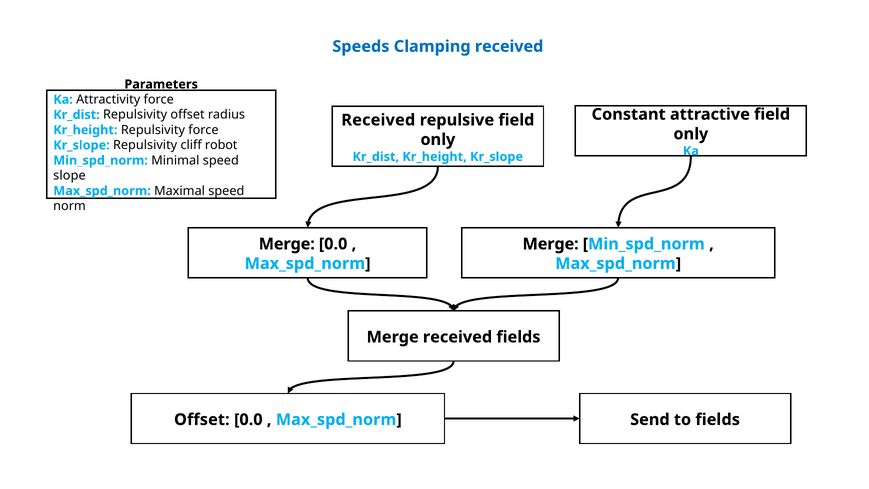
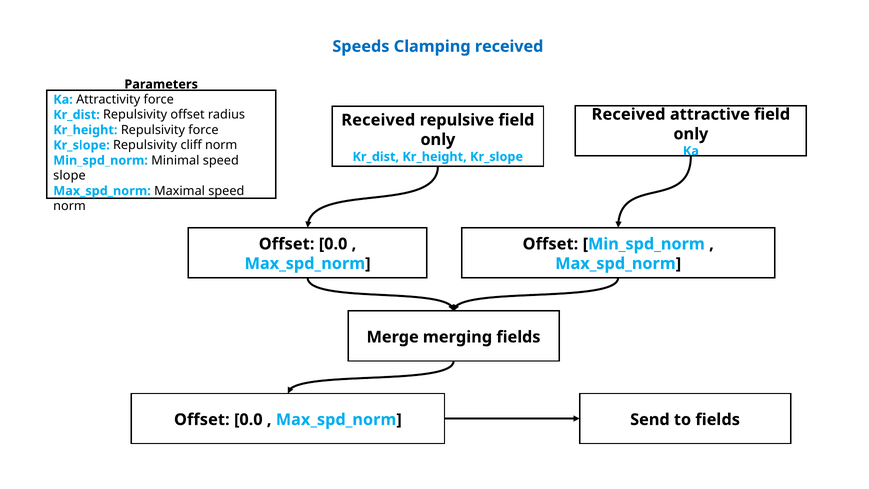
Constant at (629, 114): Constant -> Received
cliff robot: robot -> norm
Merge at (287, 244): Merge -> Offset
Merge at (551, 244): Merge -> Offset
Merge received: received -> merging
